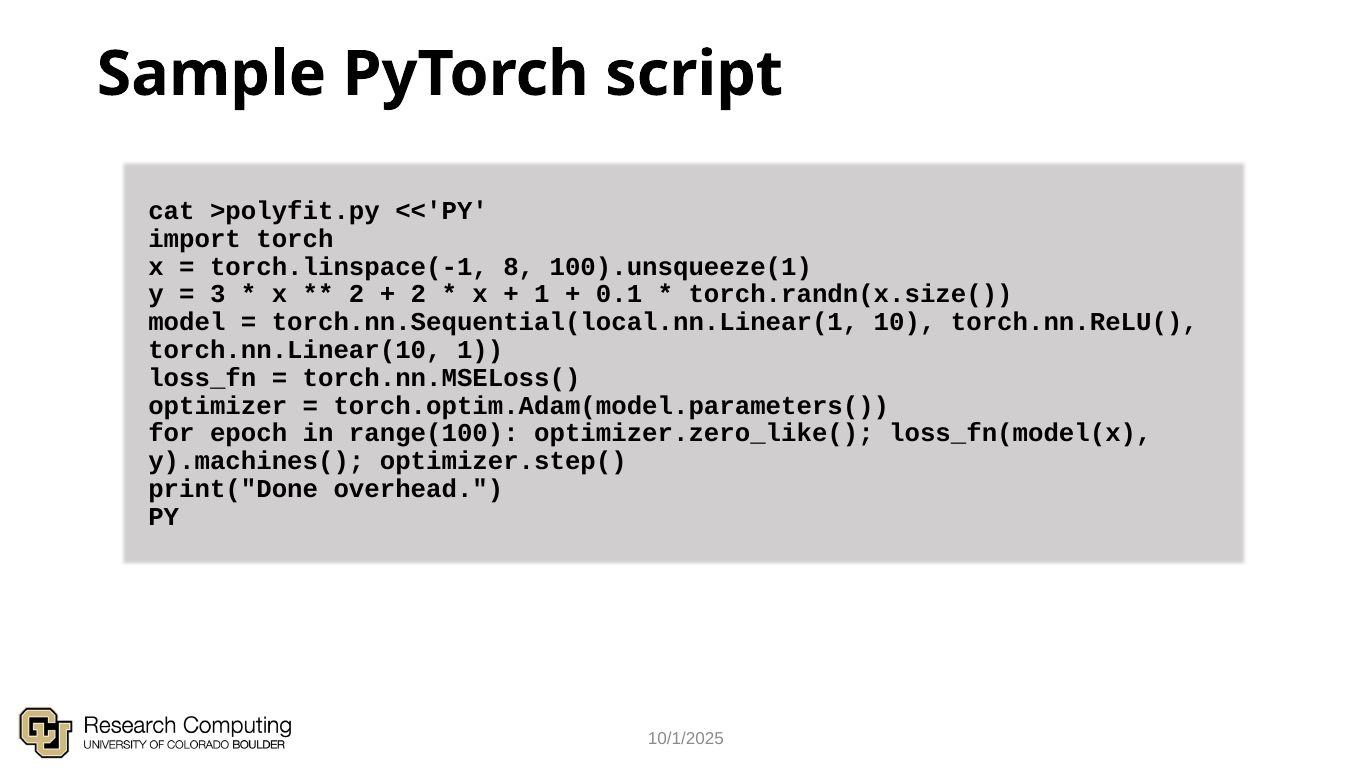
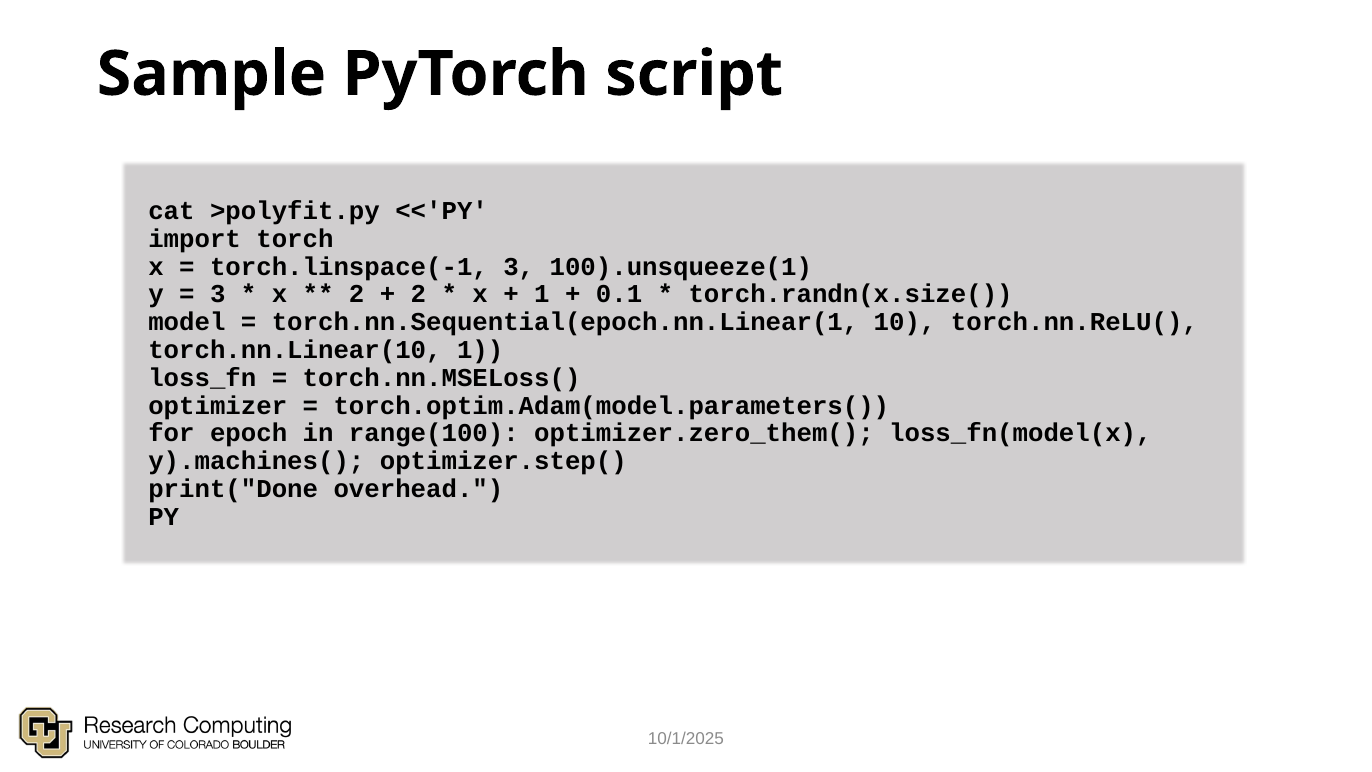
torch.linspace(-1 8: 8 -> 3
torch.nn.Sequential(local.nn.Linear(1: torch.nn.Sequential(local.nn.Linear(1 -> torch.nn.Sequential(epoch.nn.Linear(1
optimizer.zero_like(: optimizer.zero_like( -> optimizer.zero_them(
